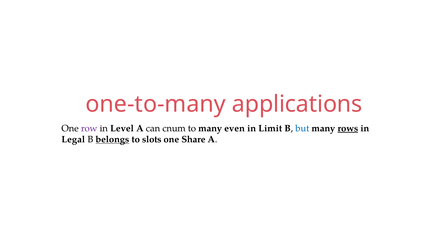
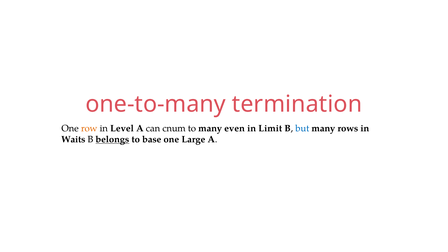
applications: applications -> termination
row colour: purple -> orange
rows underline: present -> none
Legal: Legal -> Waits
slots: slots -> base
Share: Share -> Large
